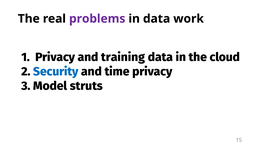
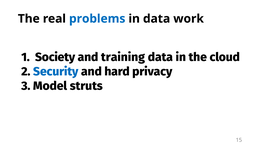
problems colour: purple -> blue
Privacy at (55, 57): Privacy -> Society
time: time -> hard
